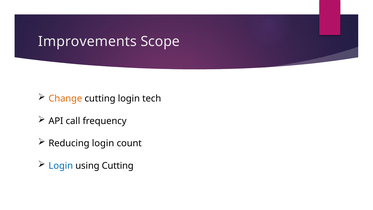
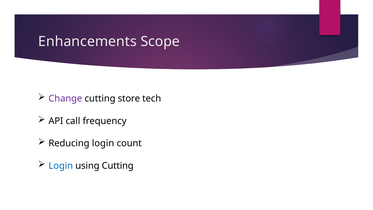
Improvements: Improvements -> Enhancements
Change colour: orange -> purple
cutting login: login -> store
